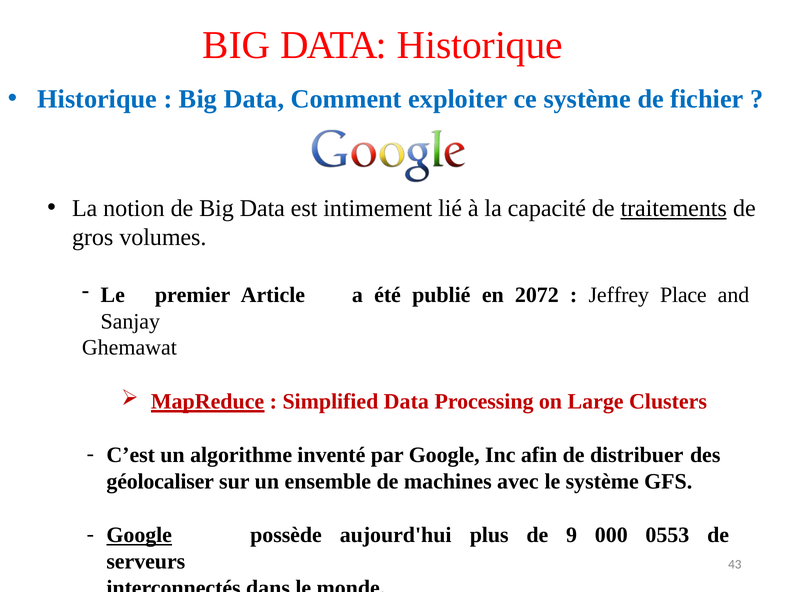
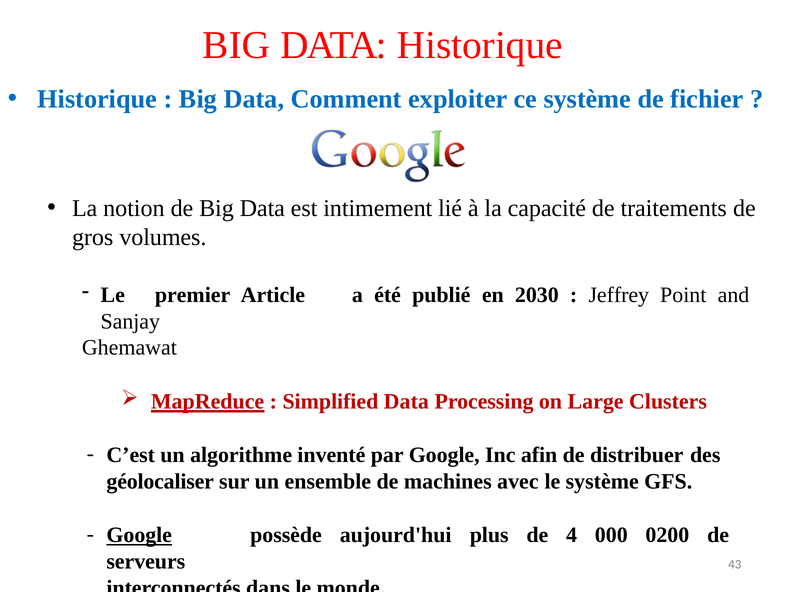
traitements underline: present -> none
2072: 2072 -> 2030
Place: Place -> Point
9: 9 -> 4
0553: 0553 -> 0200
